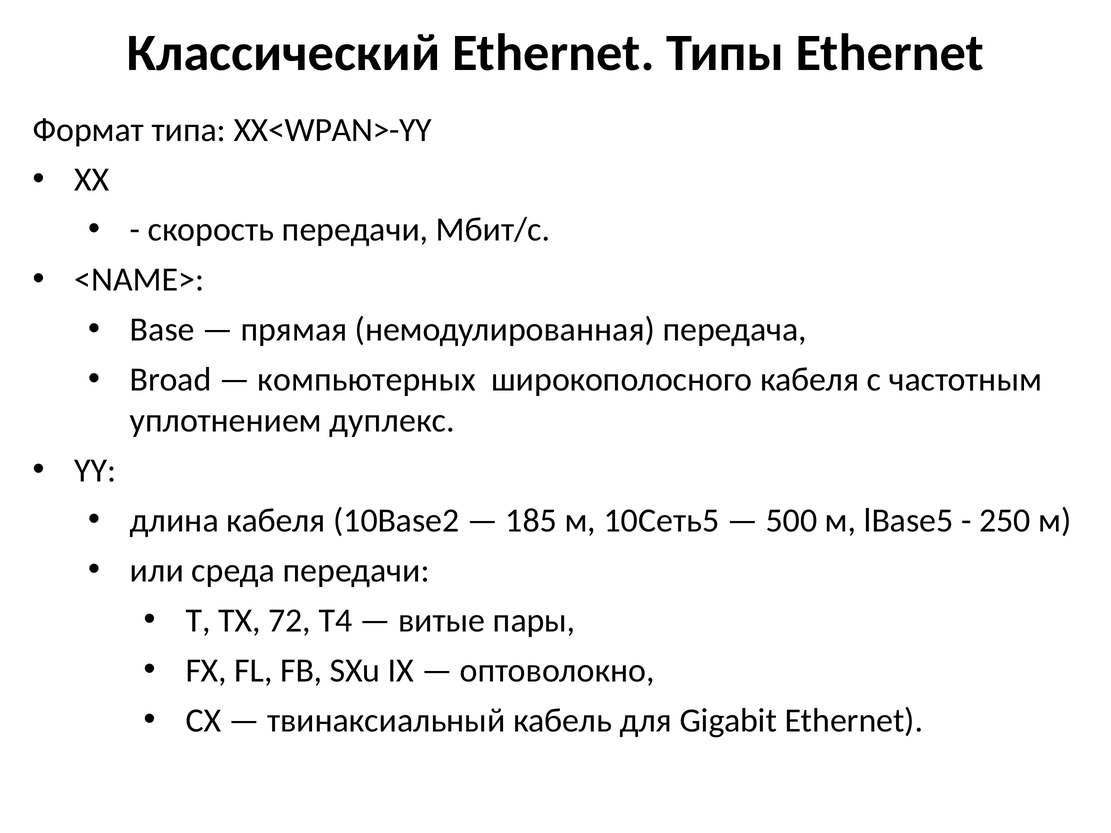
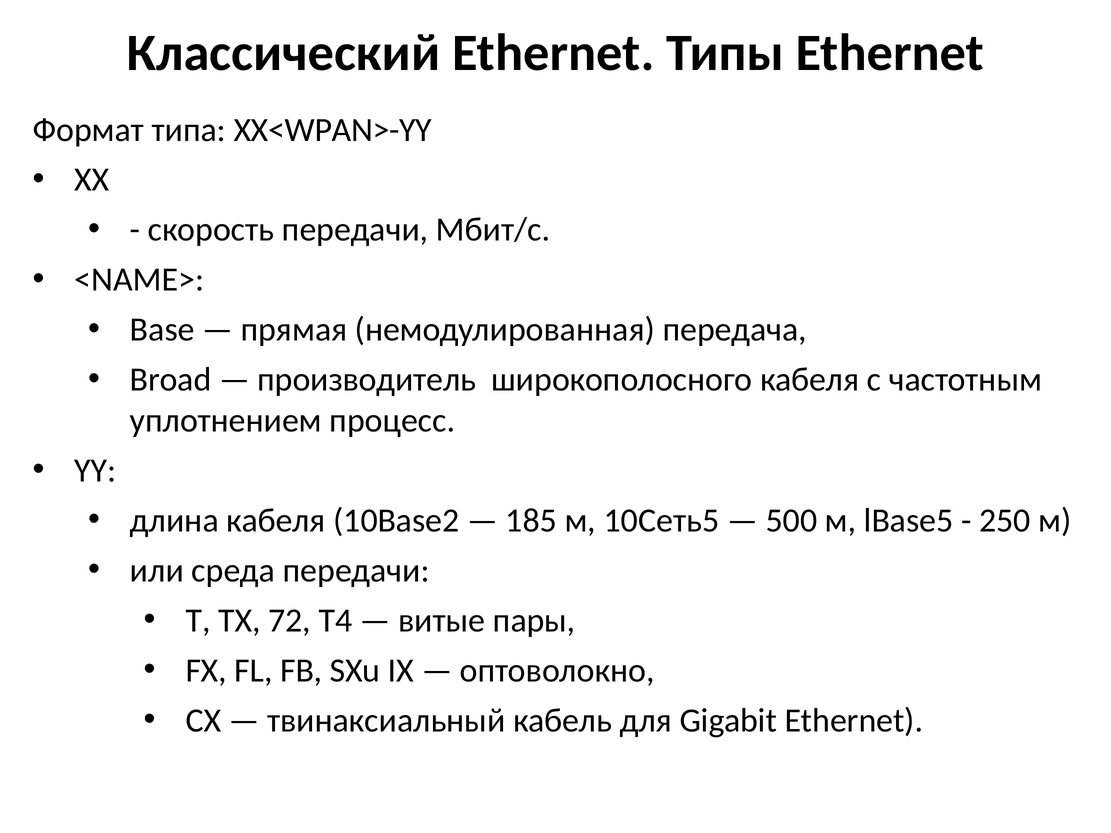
компьютерных: компьютерных -> производитель
дуплекс: дуплекс -> процесс
